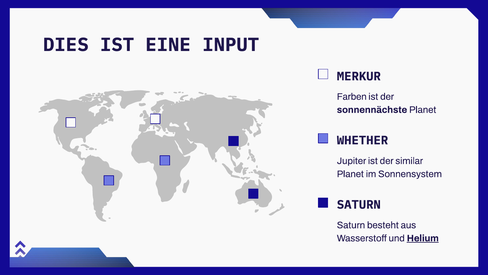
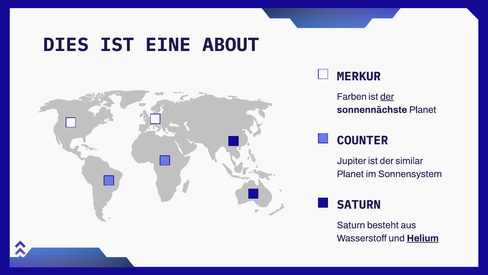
INPUT: INPUT -> ABOUT
der at (387, 96) underline: none -> present
WHETHER: WHETHER -> COUNTER
